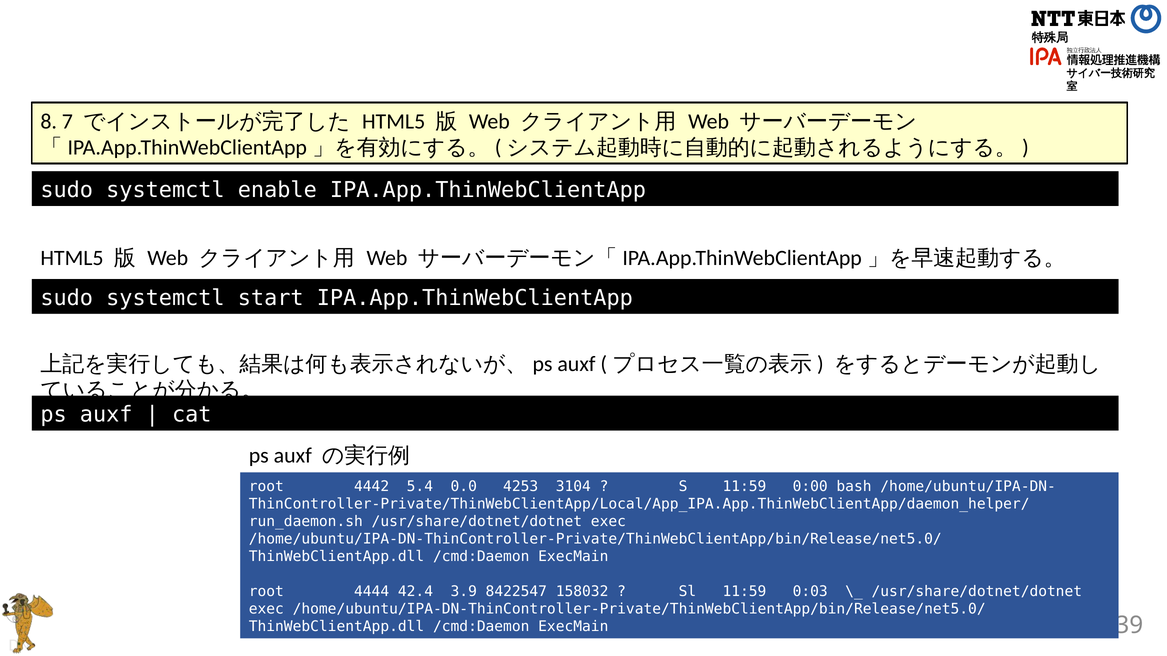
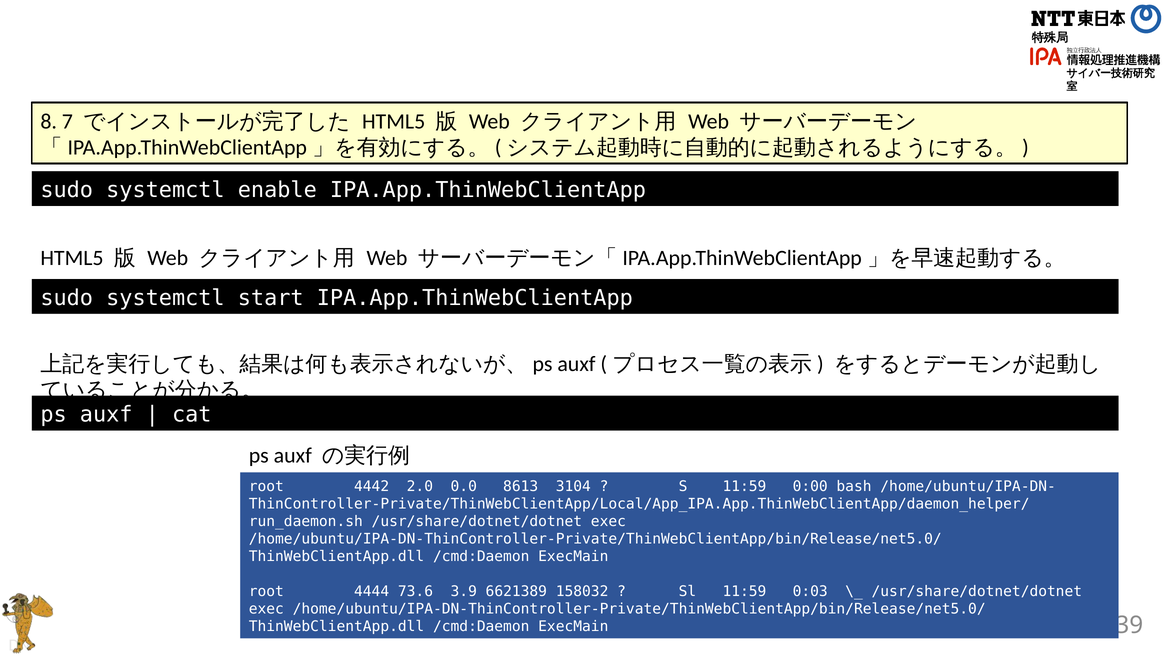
5.4: 5.4 -> 2.0
4253: 4253 -> 8613
42.4: 42.4 -> 73.6
8422547: 8422547 -> 6621389
